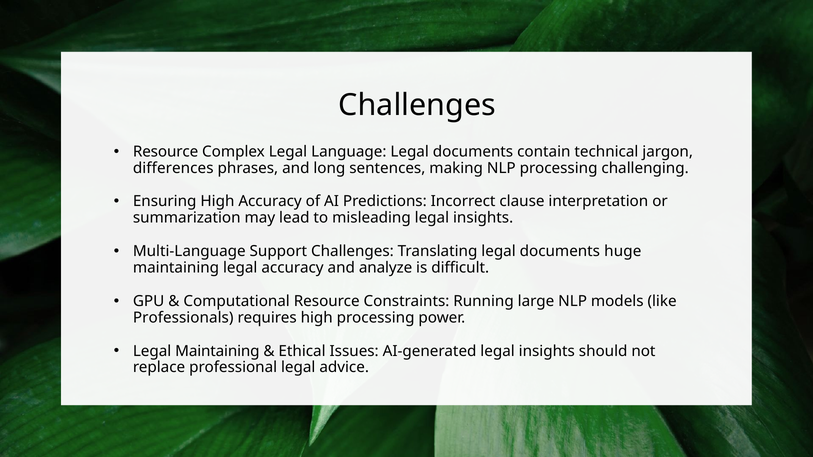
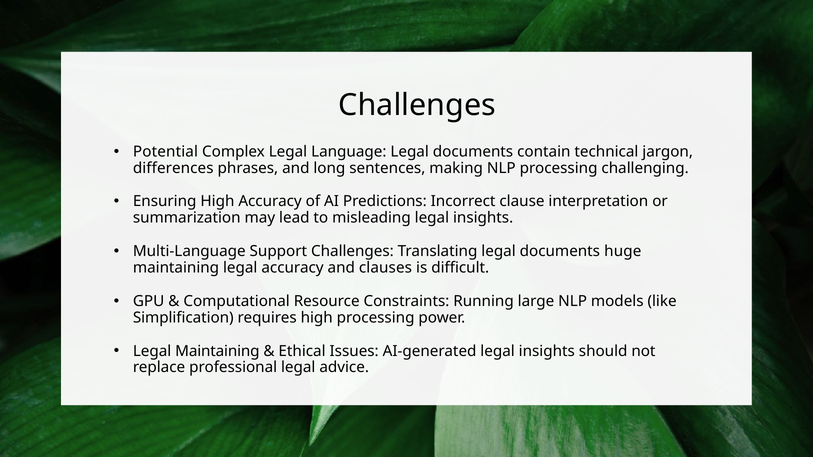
Resource at (166, 152): Resource -> Potential
analyze: analyze -> clauses
Professionals: Professionals -> Simplification
